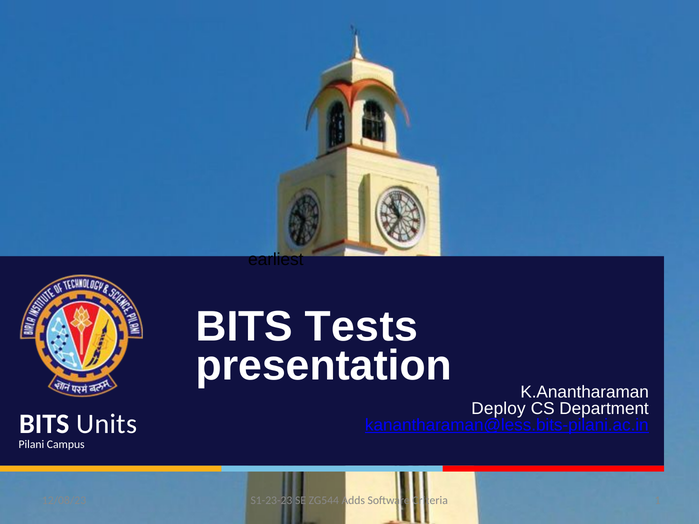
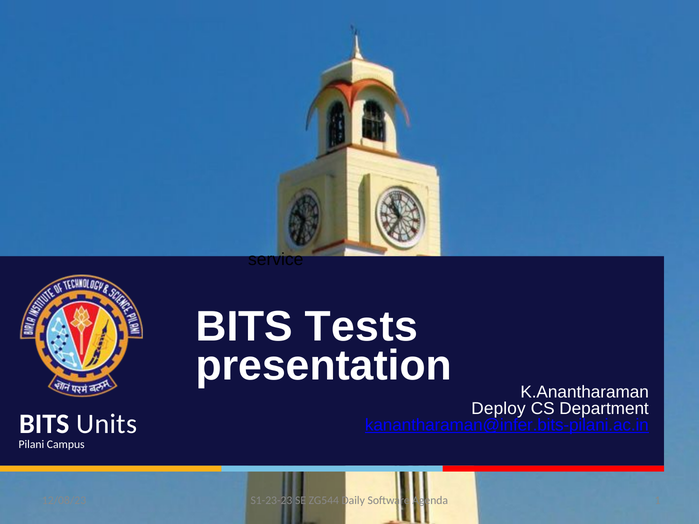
earliest: earliest -> service
kanantharaman@less.bits-pilani.ac.in: kanantharaman@less.bits-pilani.ac.in -> kanantharaman@infer.bits-pilani.ac.in
Adds: Adds -> Daily
Criteria: Criteria -> Agenda
